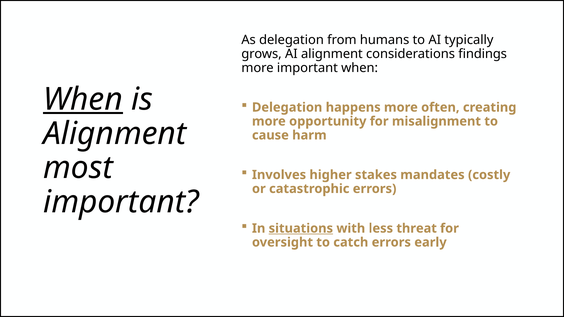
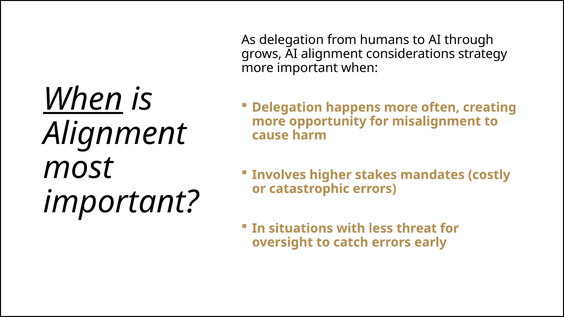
typically: typically -> through
findings: findings -> strategy
situations underline: present -> none
